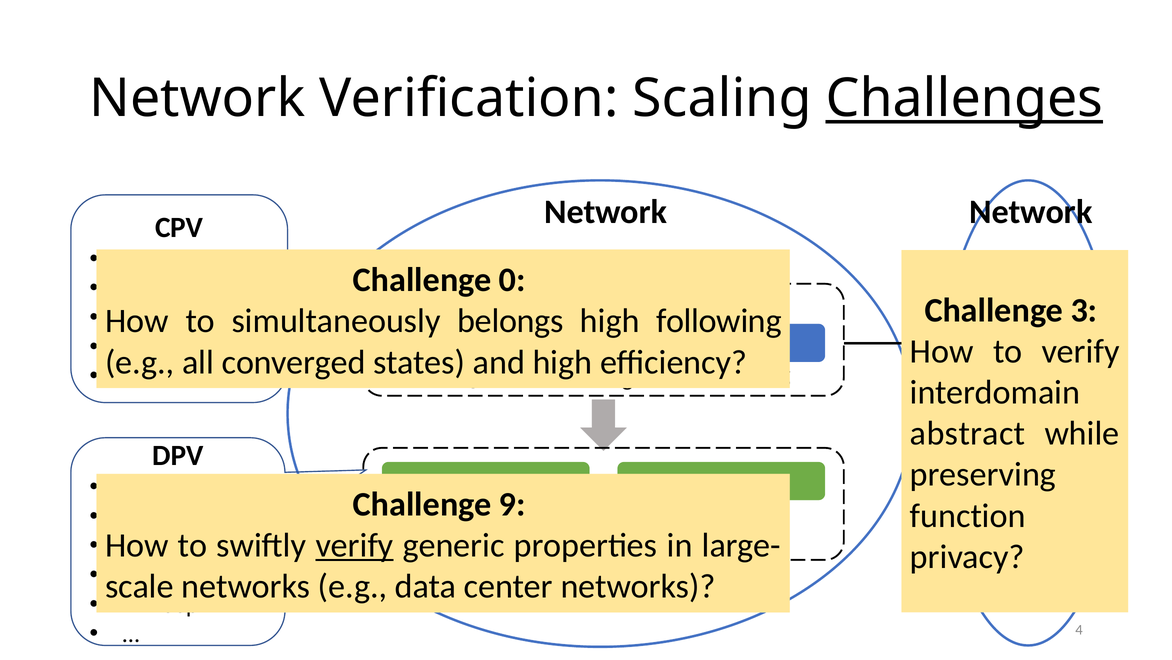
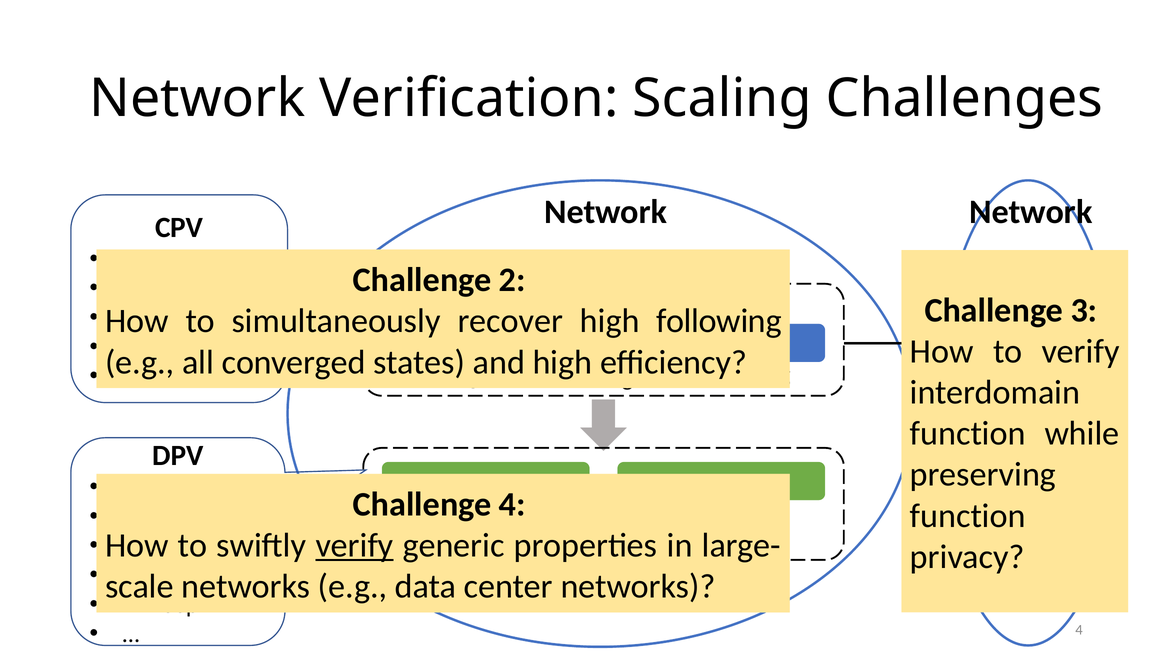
Challenges underline: present -> none
0: 0 -> 2
belongs: belongs -> recover
abstract at (968, 433): abstract -> function
Challenge 9: 9 -> 4
